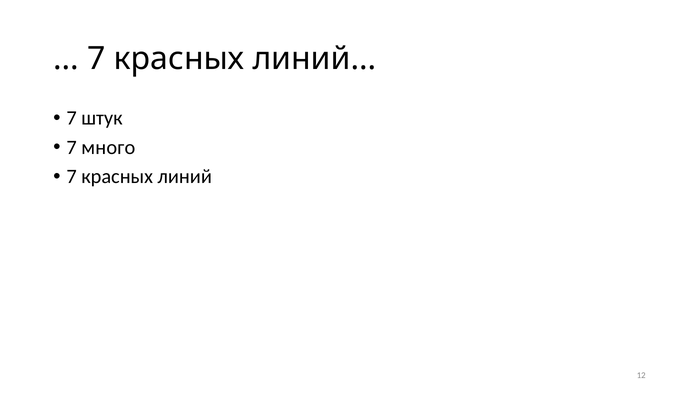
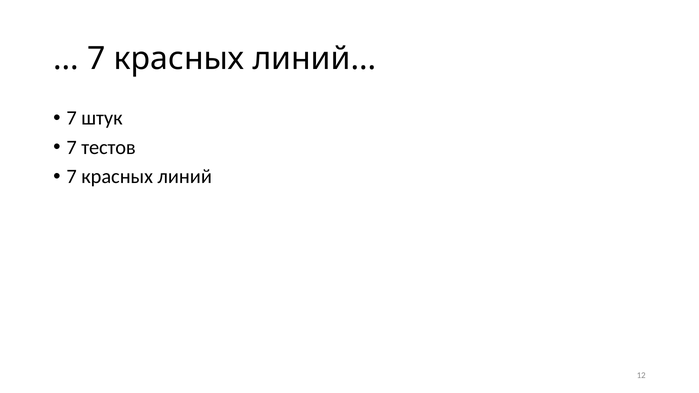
много: много -> тестов
